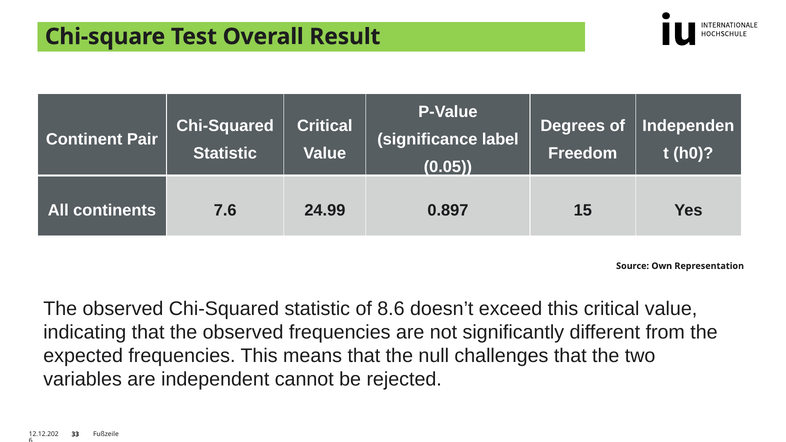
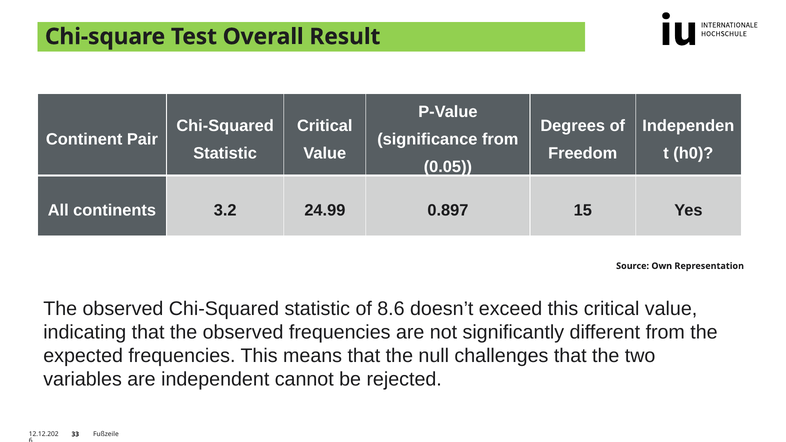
significance label: label -> from
7.6: 7.6 -> 3.2
